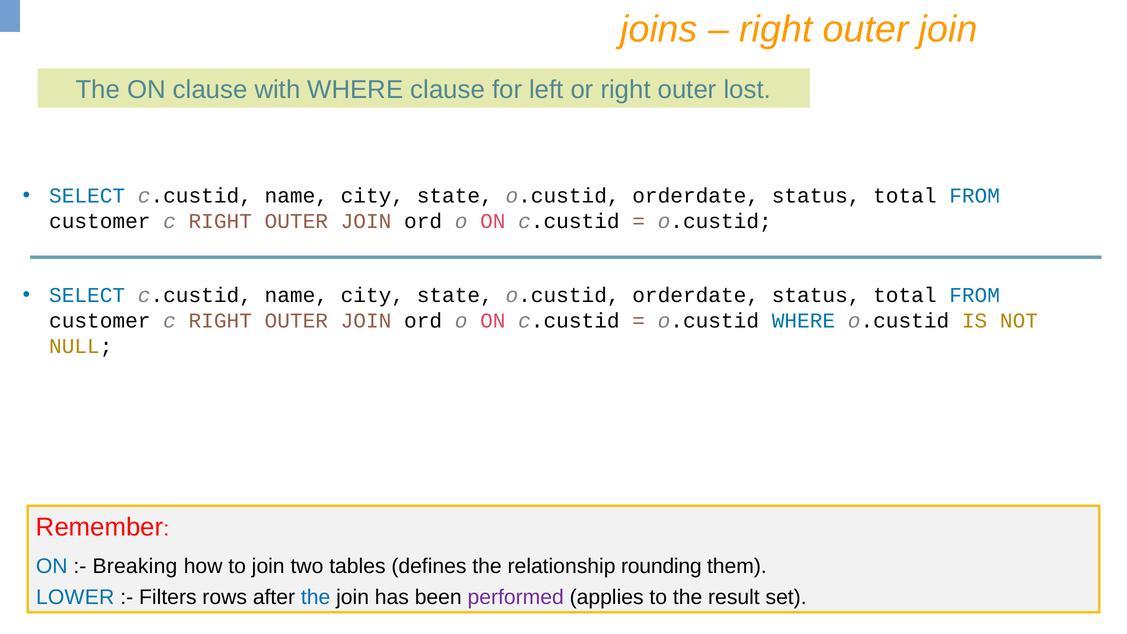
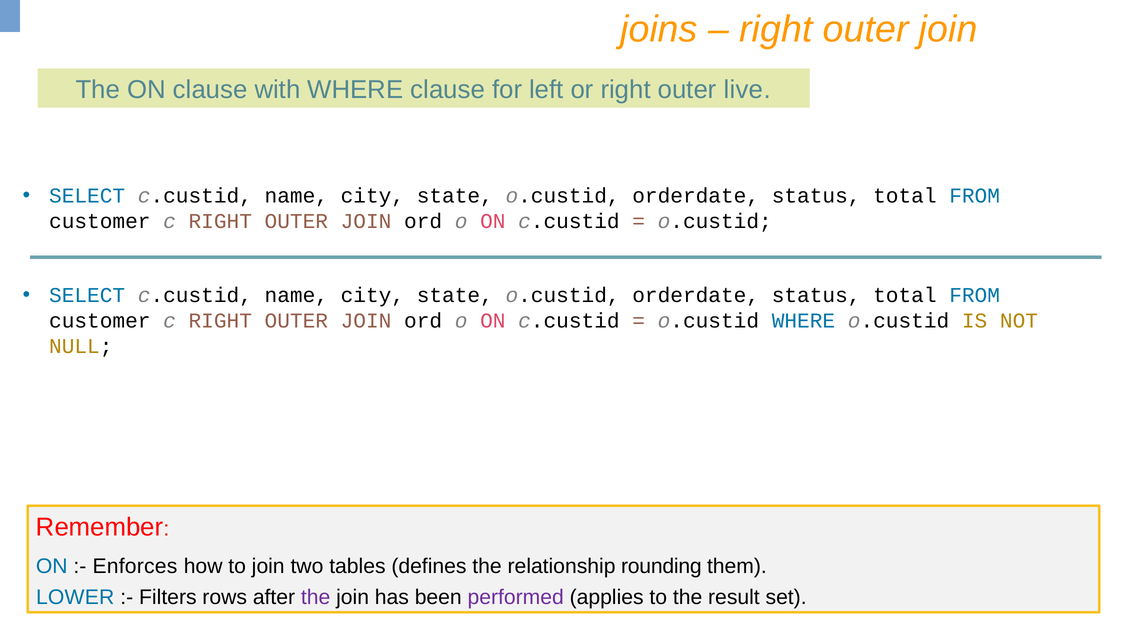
lost: lost -> live
Breaking: Breaking -> Enforces
the at (316, 597) colour: blue -> purple
